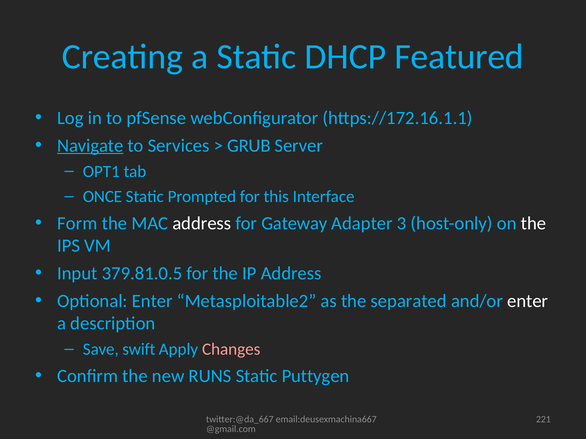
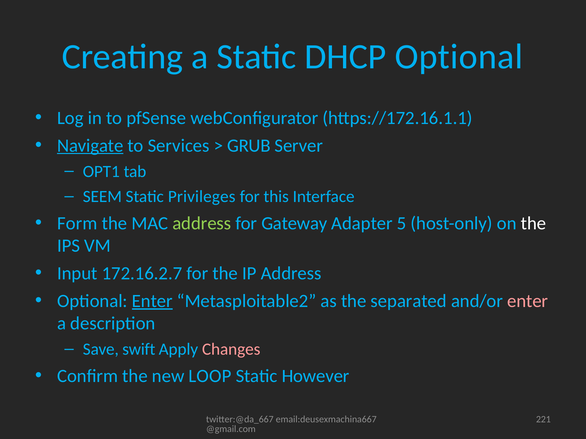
DHCP Featured: Featured -> Optional
ONCE: ONCE -> SEEM
Prompted: Prompted -> Privileges
address at (202, 223) colour: white -> light green
3: 3 -> 5
379.81.0.5: 379.81.0.5 -> 172.16.2.7
Enter at (152, 301) underline: none -> present
enter at (528, 301) colour: white -> pink
RUNS: RUNS -> LOOP
Puttygen: Puttygen -> However
